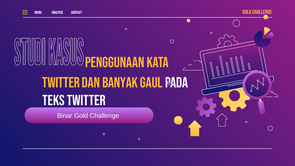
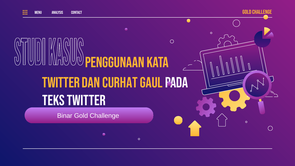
banyak: banyak -> curhat
